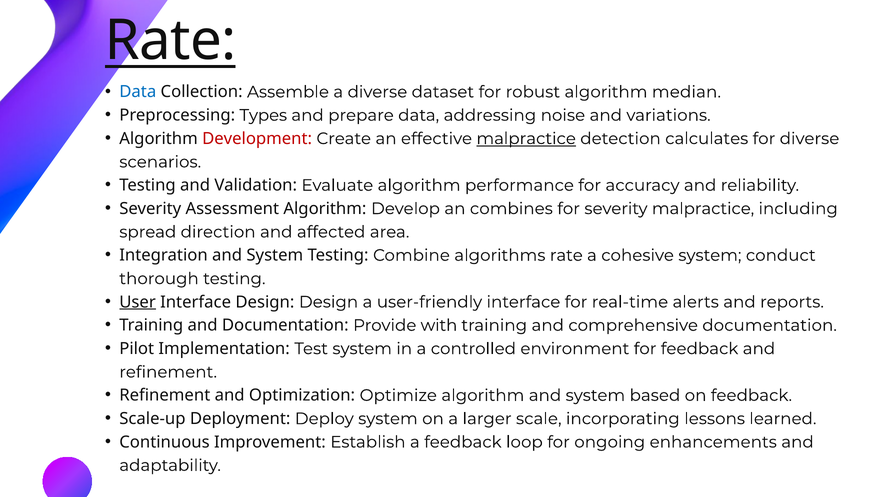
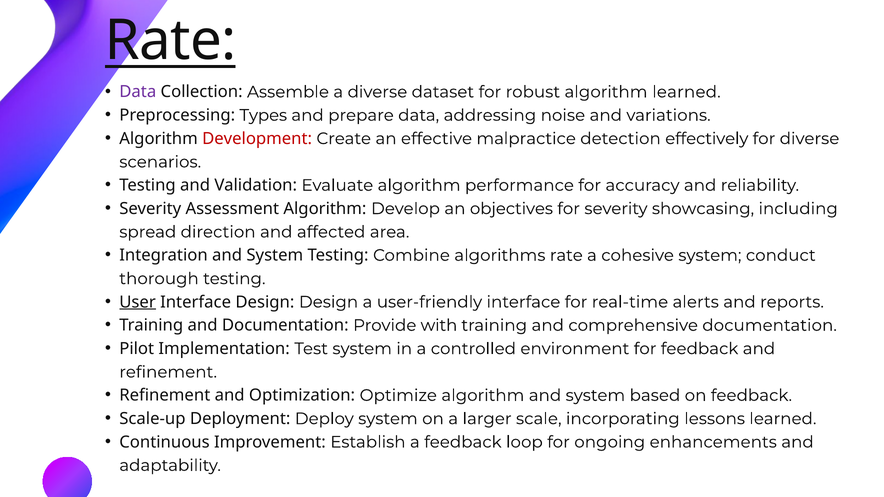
Data at (138, 92) colour: blue -> purple
algorithm median: median -> learned
malpractice at (526, 139) underline: present -> none
calculates: calculates -> effectively
combines: combines -> objectives
severity malpractice: malpractice -> showcasing
